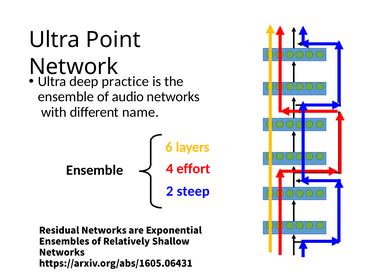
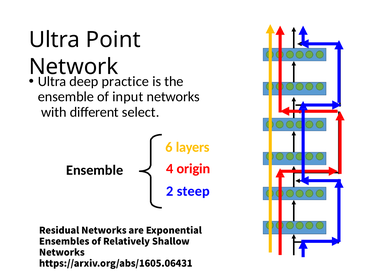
audio: audio -> input
name: name -> select
effort: effort -> origin
